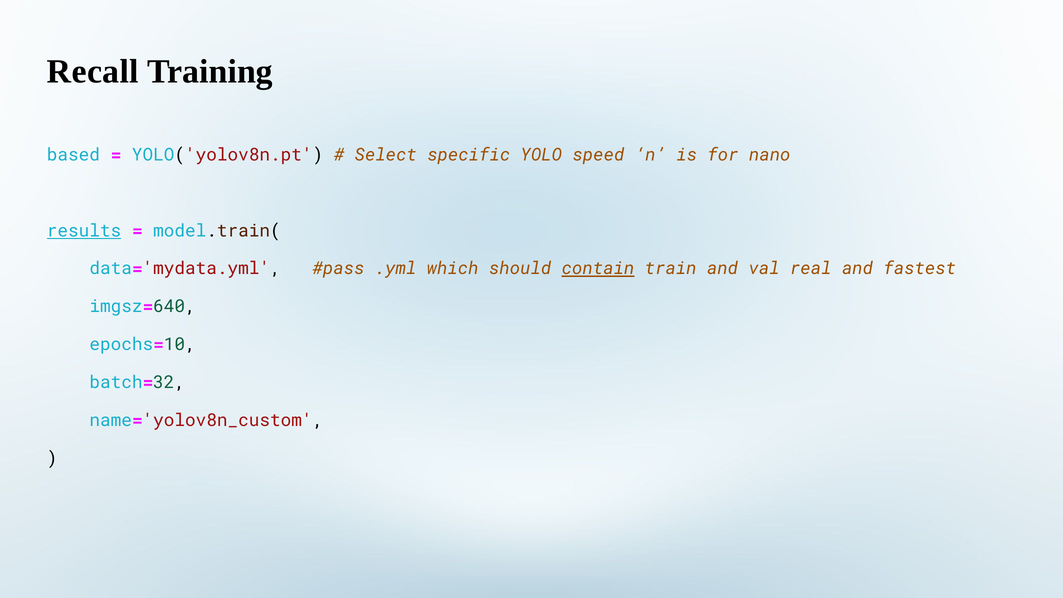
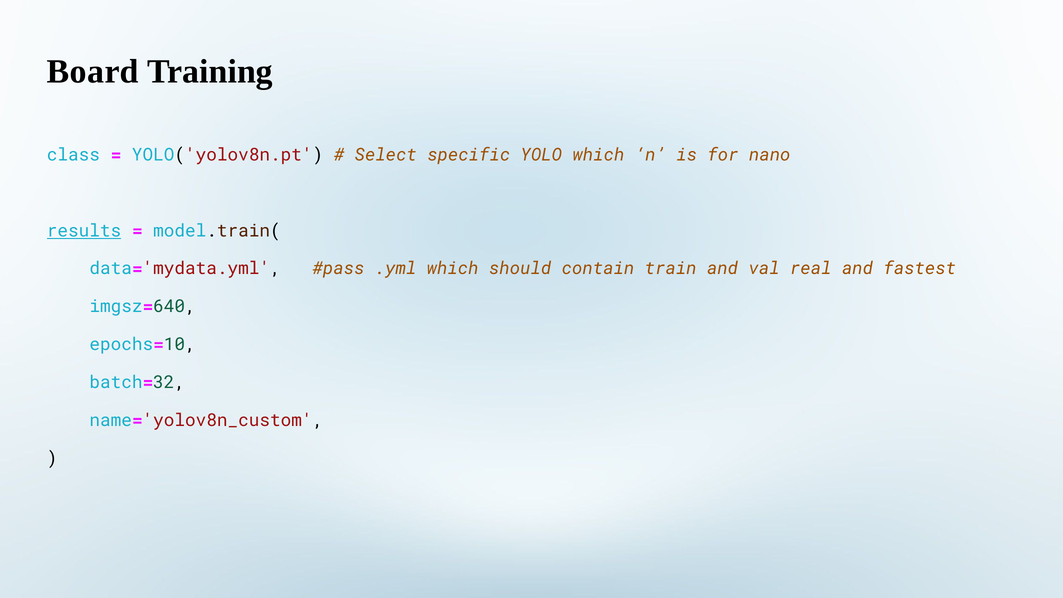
Recall: Recall -> Board
based: based -> class
YOLO speed: speed -> which
contain underline: present -> none
